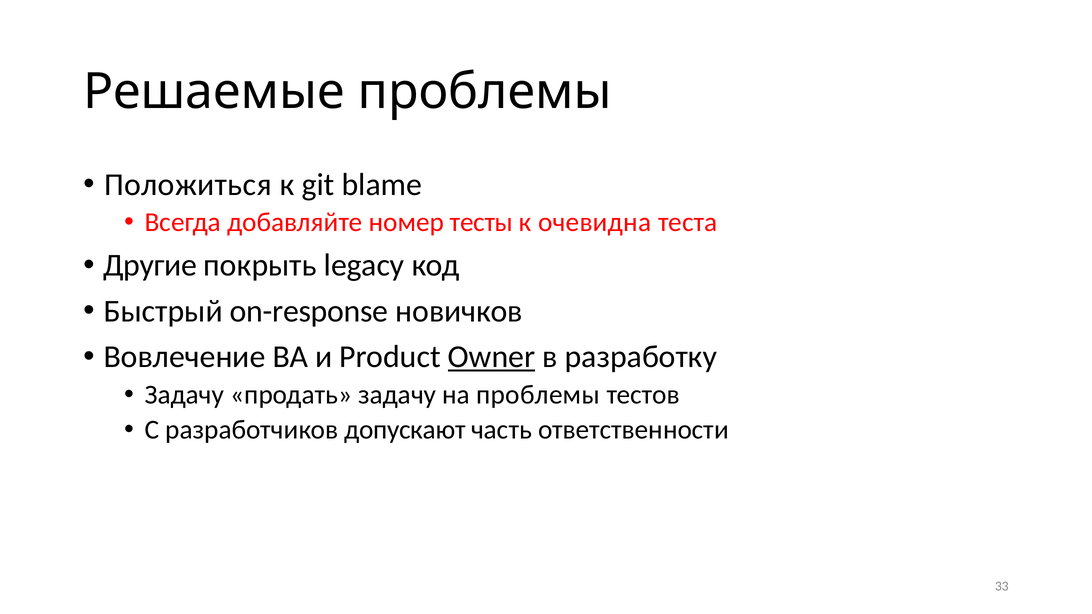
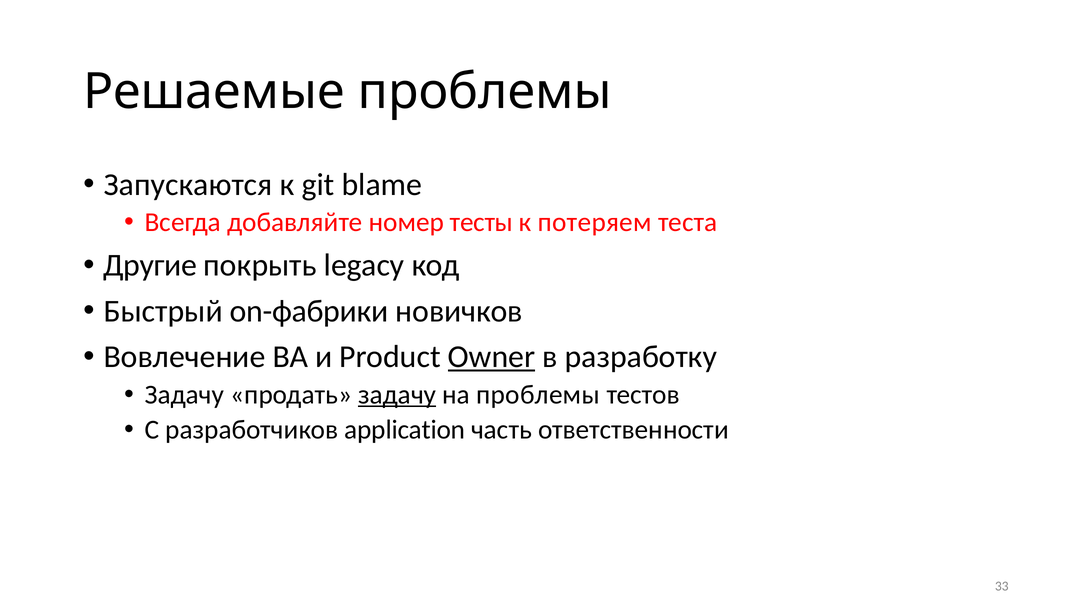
Положиться: Положиться -> Запускаются
очевидна: очевидна -> потеряем
on-response: on-response -> on-фабрики
задачу at (397, 395) underline: none -> present
допускают: допускают -> application
